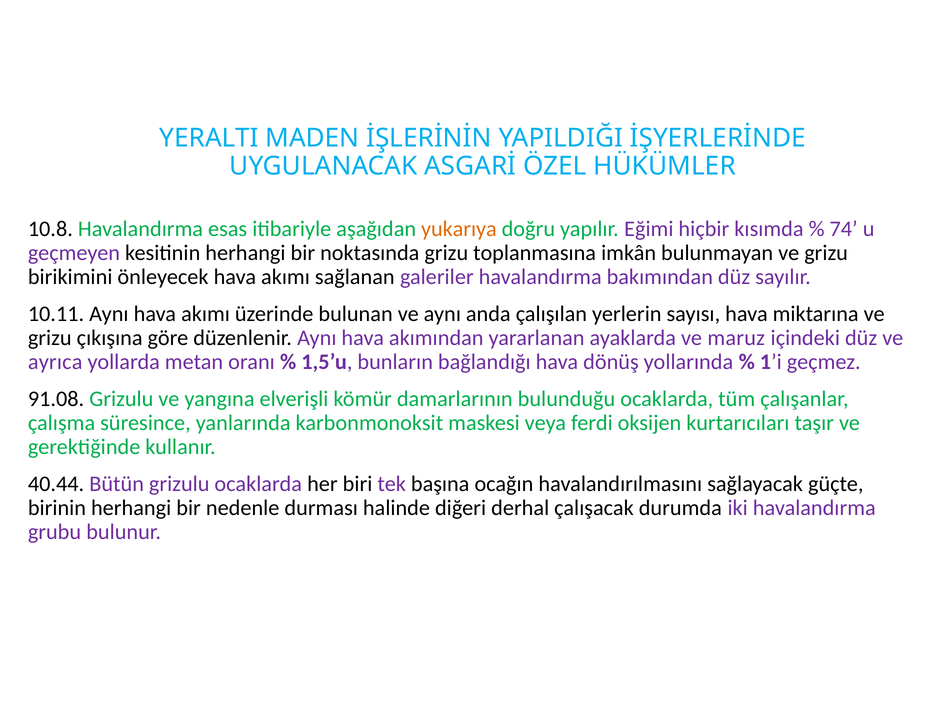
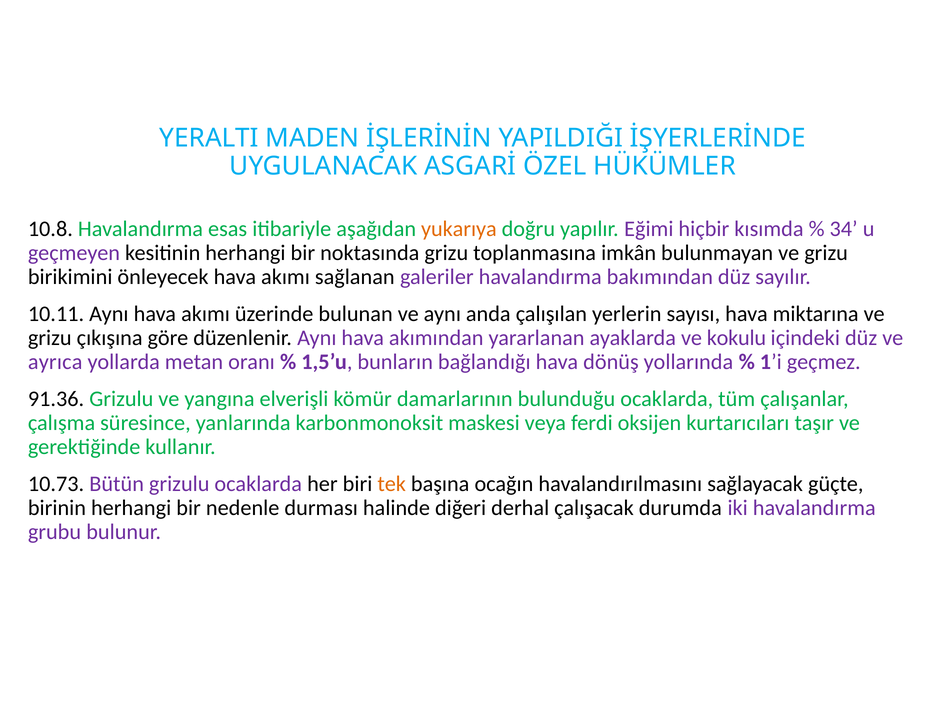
74: 74 -> 34
maruz: maruz -> kokulu
91.08: 91.08 -> 91.36
40.44: 40.44 -> 10.73
tek colour: purple -> orange
